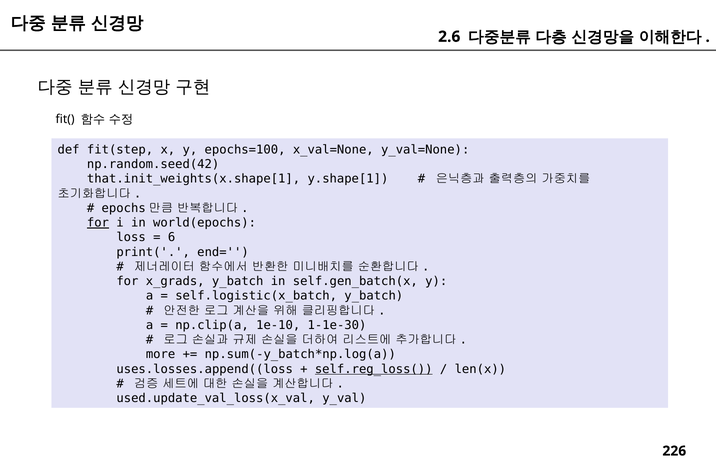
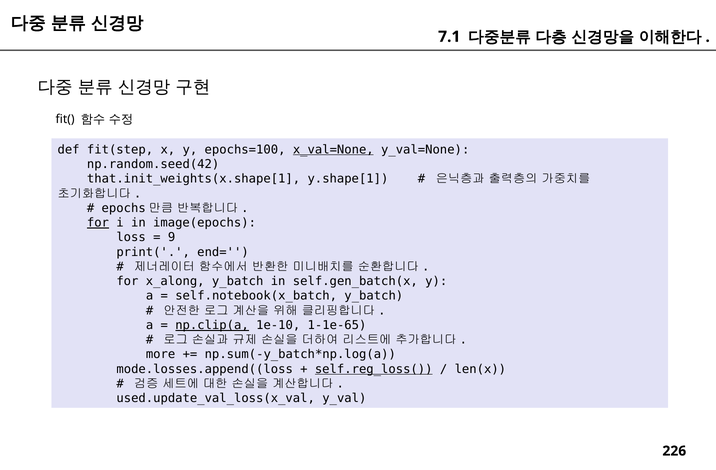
2.6: 2.6 -> 7.1
x_val=None underline: none -> present
world(epochs: world(epochs -> image(epochs
6: 6 -> 9
x_grads: x_grads -> x_along
self.logistic(x_batch: self.logistic(x_batch -> self.notebook(x_batch
np.clip(a underline: none -> present
1-1e-30: 1-1e-30 -> 1-1e-65
uses.losses.append((loss: uses.losses.append((loss -> mode.losses.append((loss
